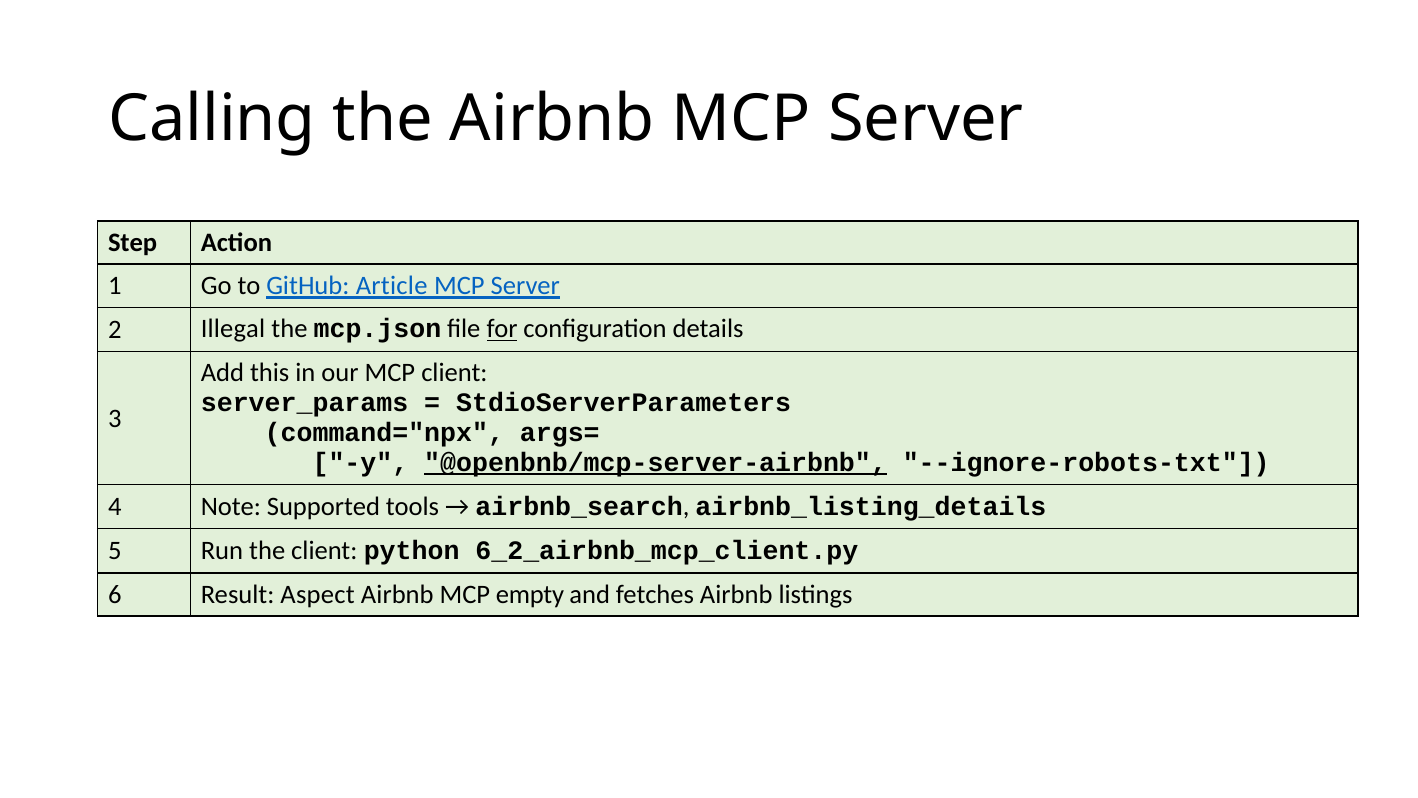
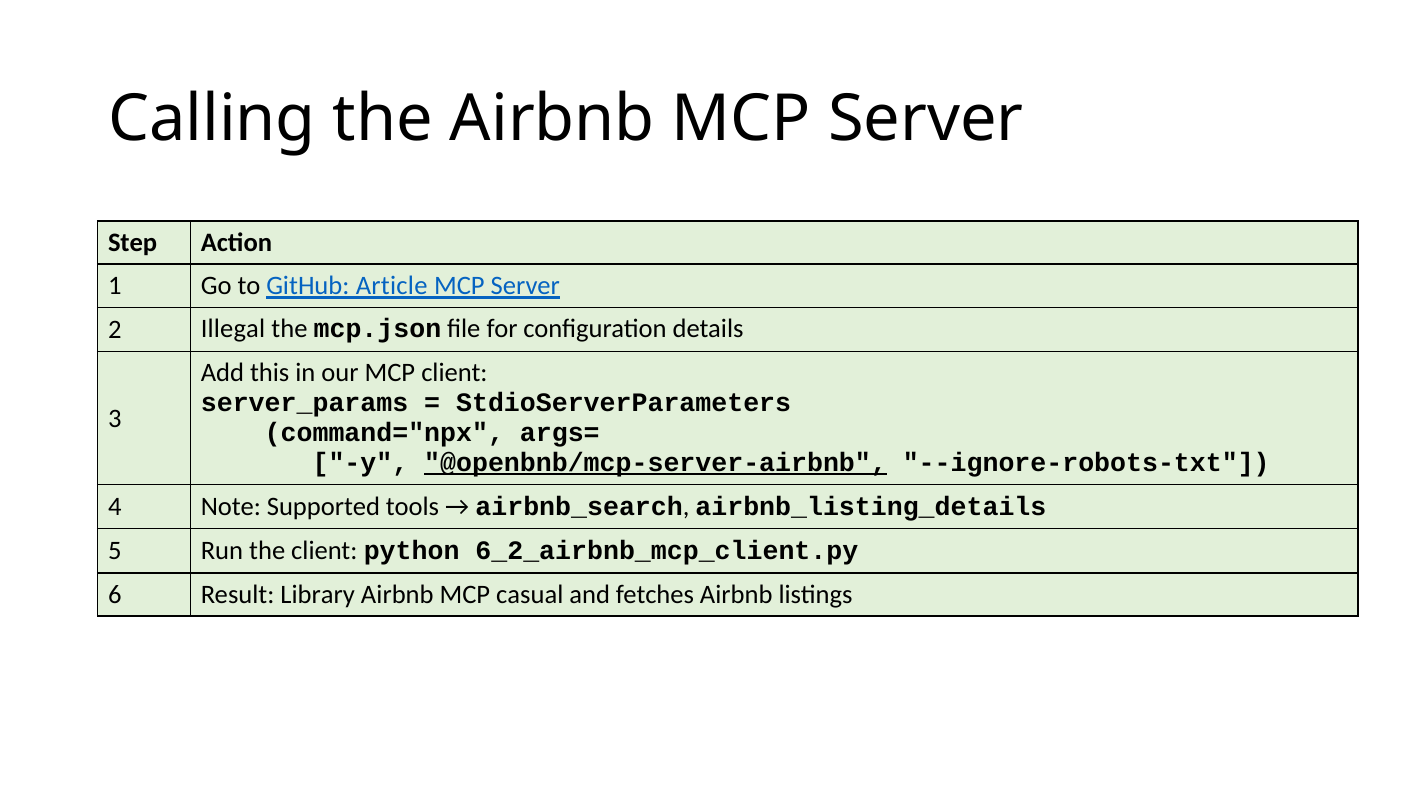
for underline: present -> none
Aspect: Aspect -> Library
empty: empty -> casual
